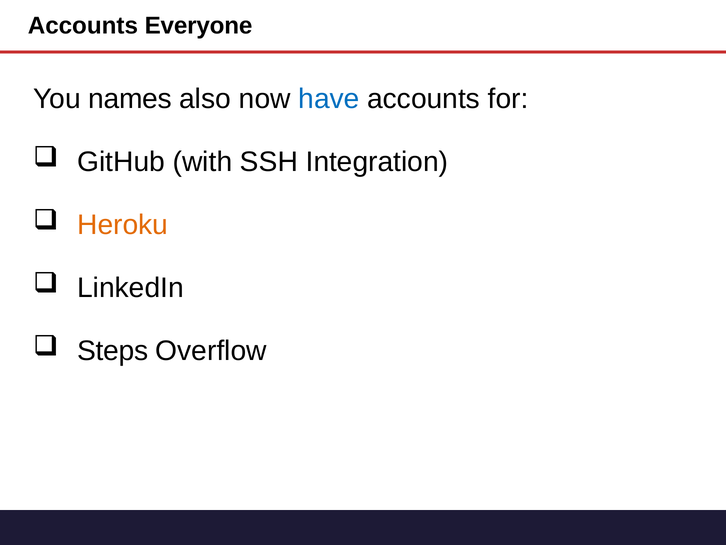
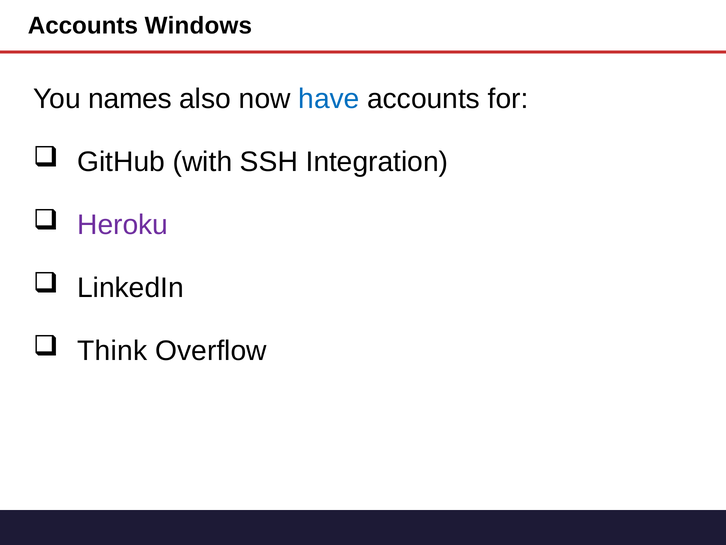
Everyone: Everyone -> Windows
Heroku colour: orange -> purple
Steps: Steps -> Think
